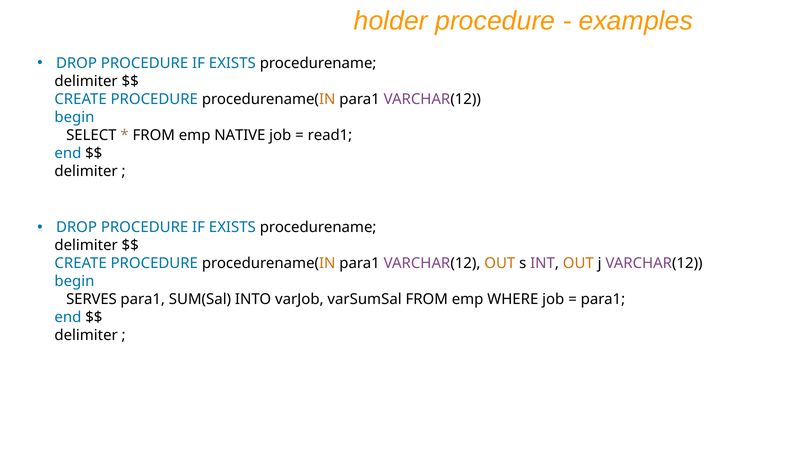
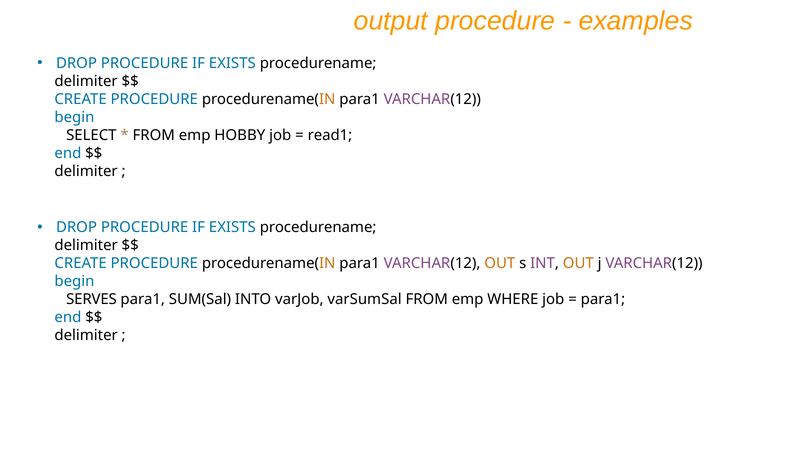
holder: holder -> output
NATIVE: NATIVE -> HOBBY
